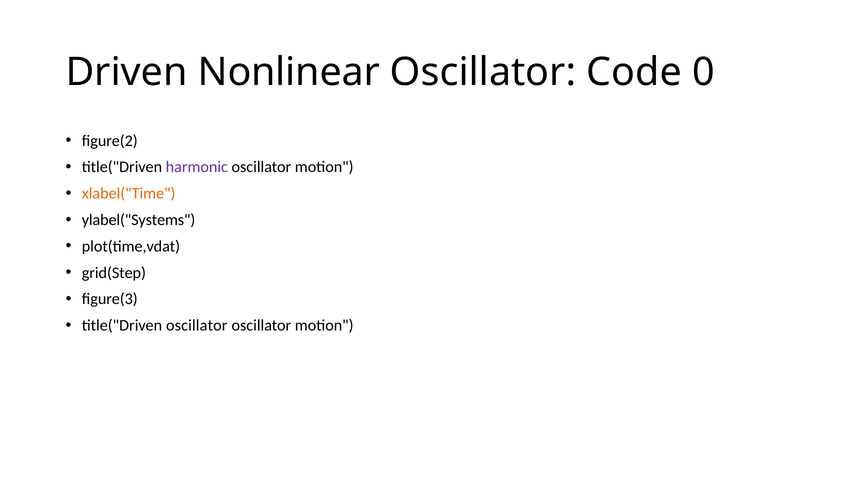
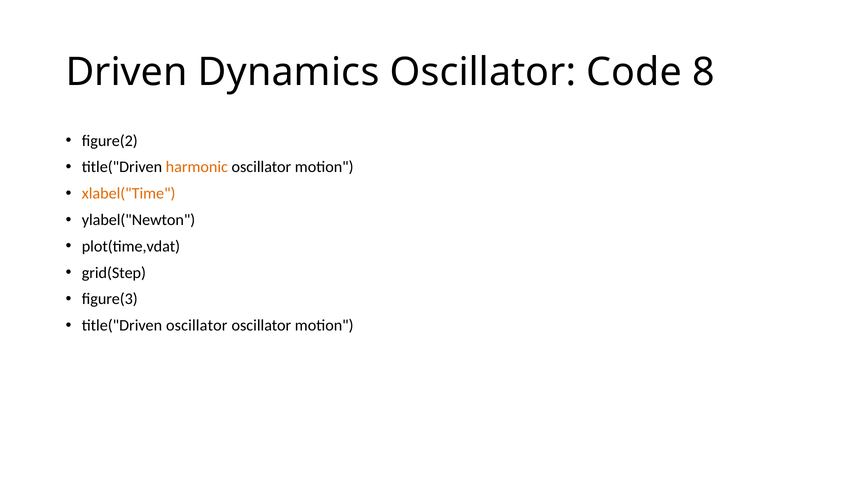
Nonlinear: Nonlinear -> Dynamics
0: 0 -> 8
harmonic colour: purple -> orange
ylabel("Systems: ylabel("Systems -> ylabel("Newton
